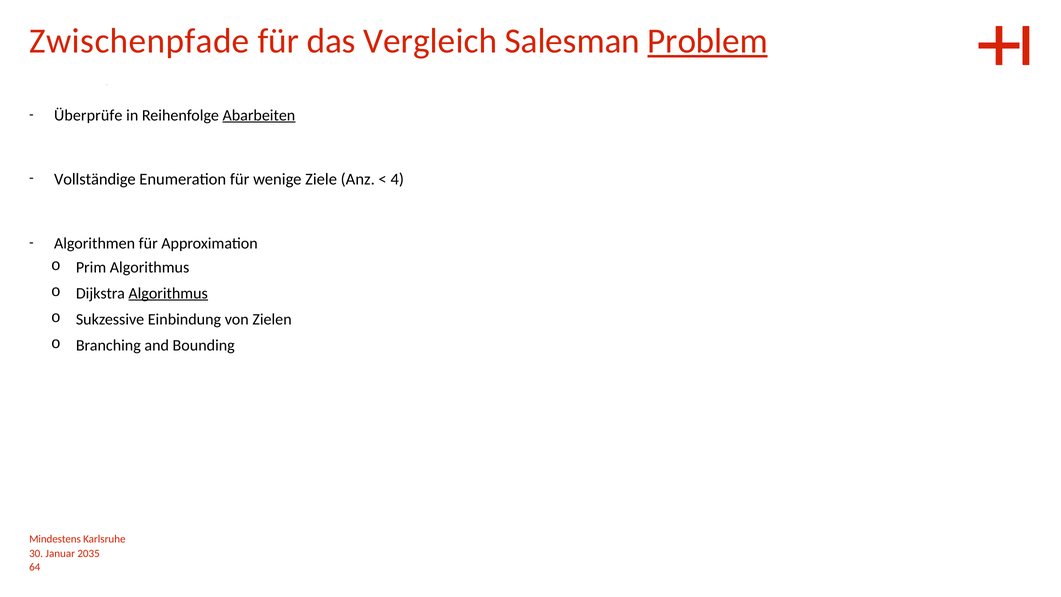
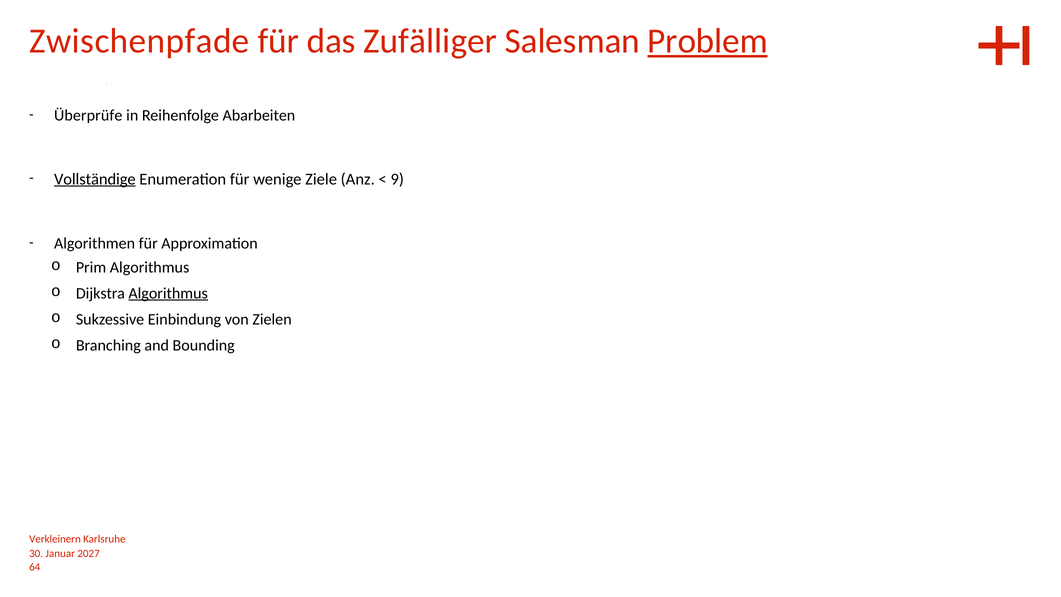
Vergleich: Vergleich -> Zufälliger
Abarbeiten underline: present -> none
Vollständige underline: none -> present
4: 4 -> 9
Mindestens: Mindestens -> Verkleinern
2035: 2035 -> 2027
